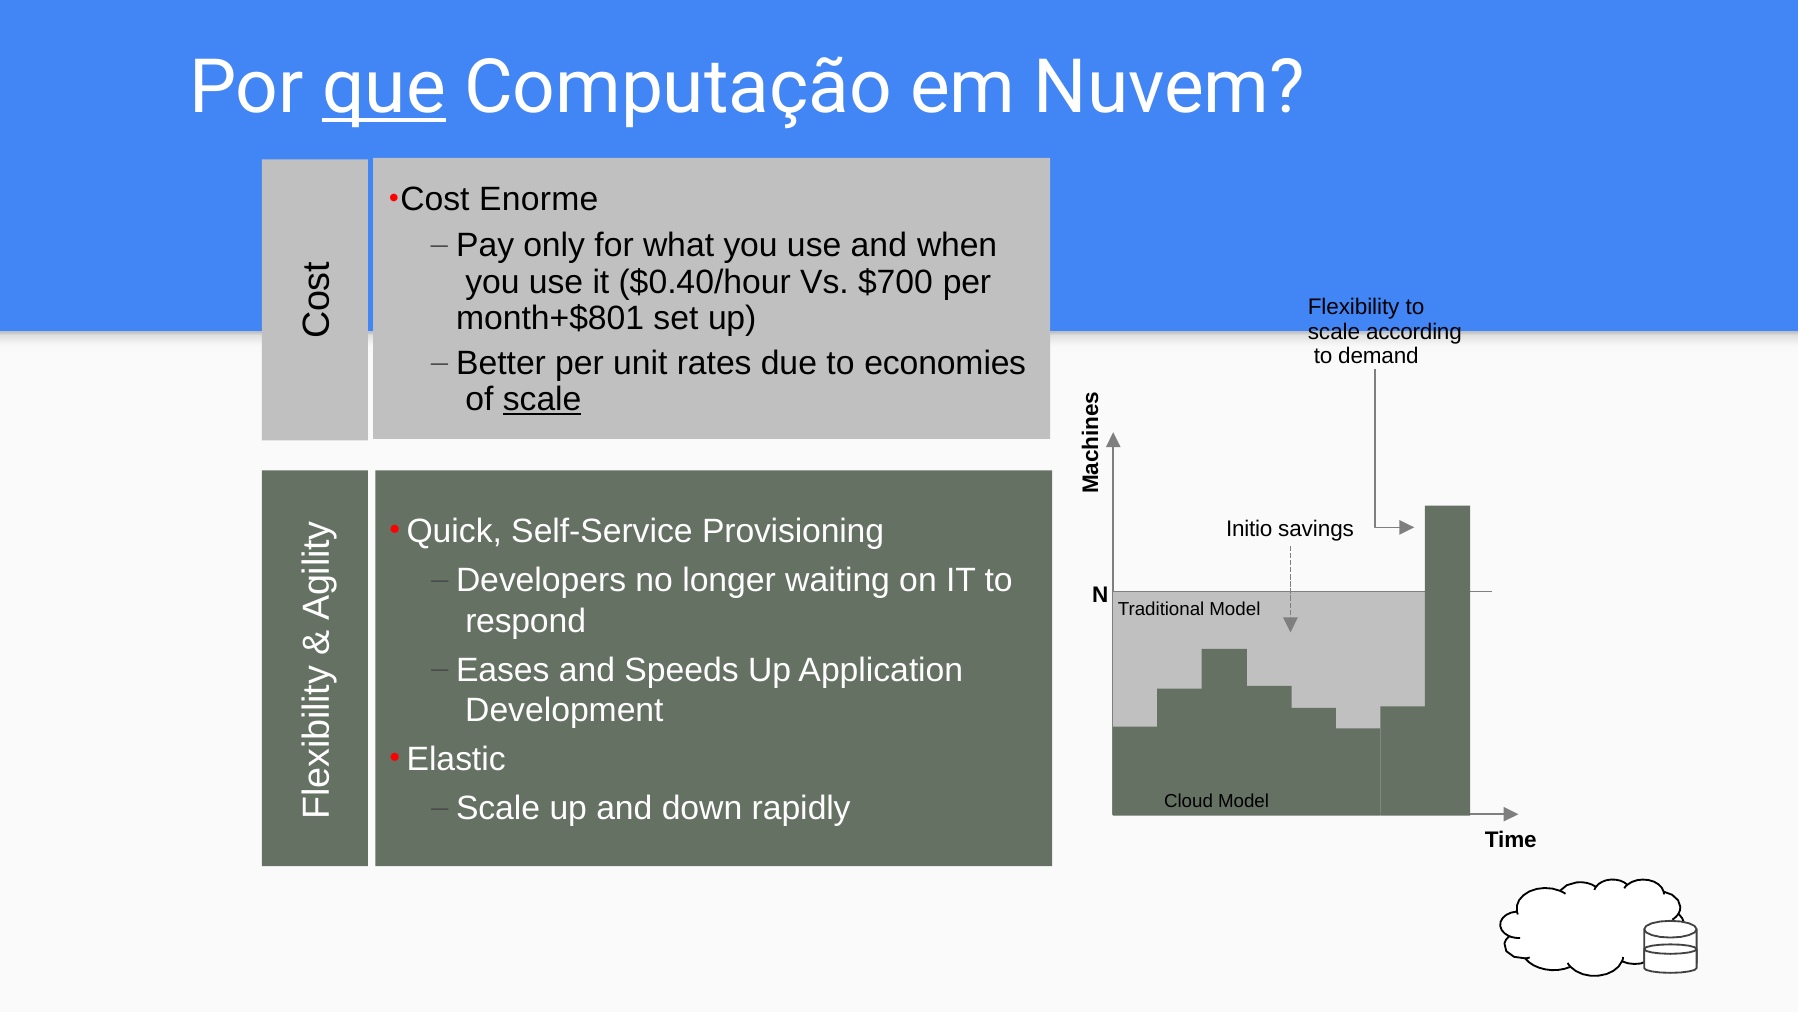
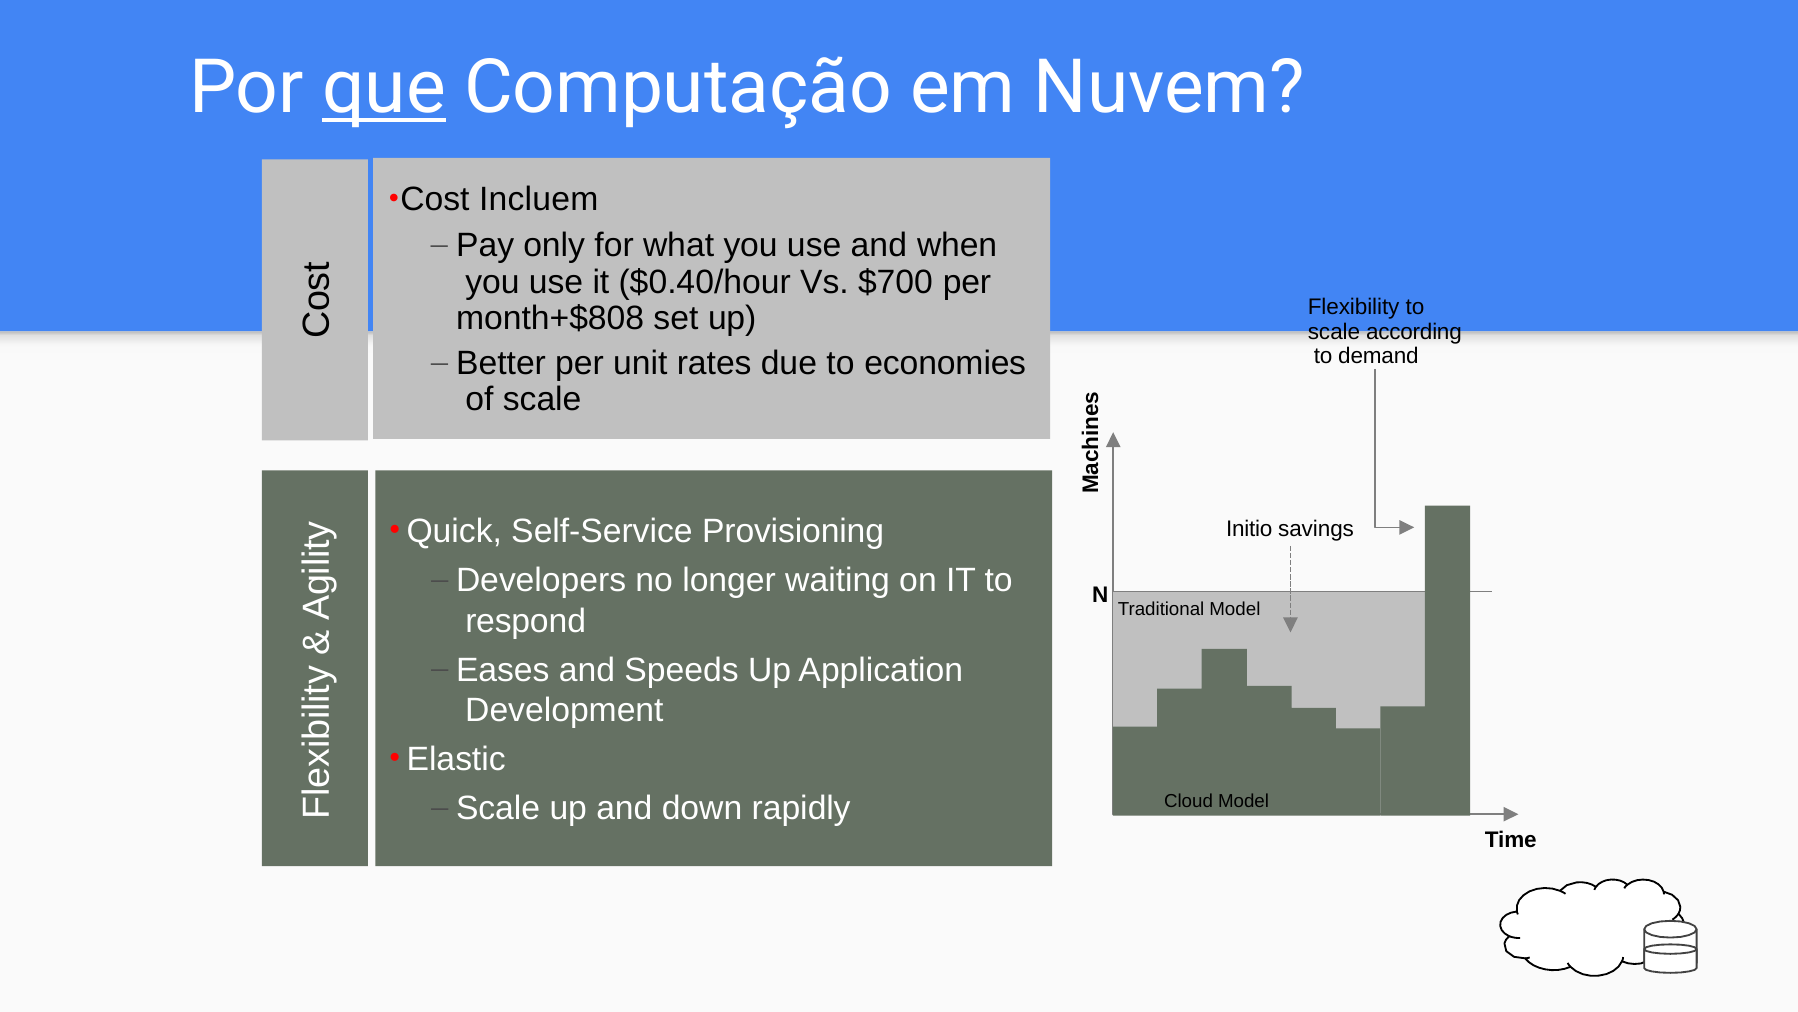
Enorme: Enorme -> Incluem
month+$801: month+$801 -> month+$808
scale at (542, 399) underline: present -> none
